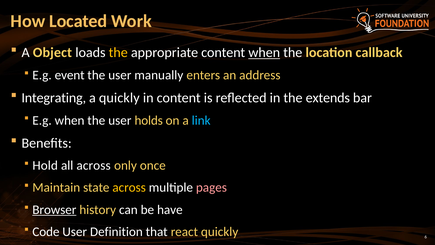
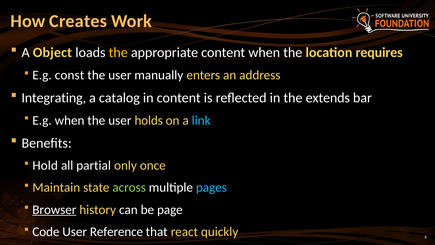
Located: Located -> Creates
when at (264, 53) underline: present -> none
callback: callback -> requires
event: event -> const
a quickly: quickly -> catalog
all across: across -> partial
across at (129, 187) colour: yellow -> light green
pages colour: pink -> light blue
have: have -> page
Definition: Definition -> Reference
